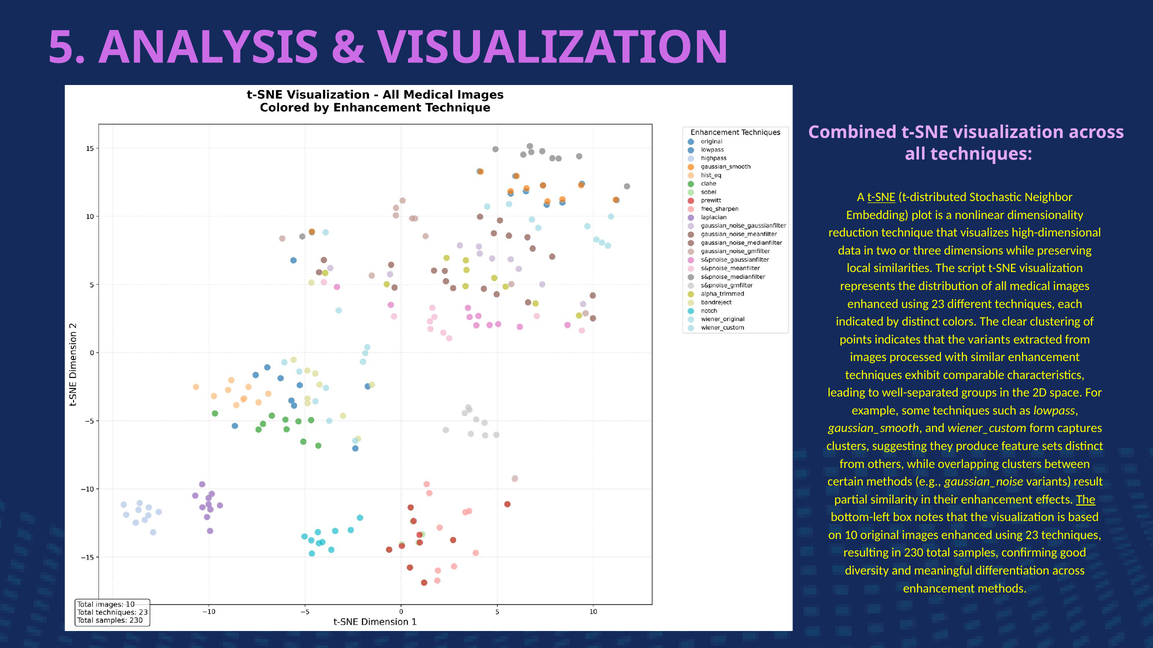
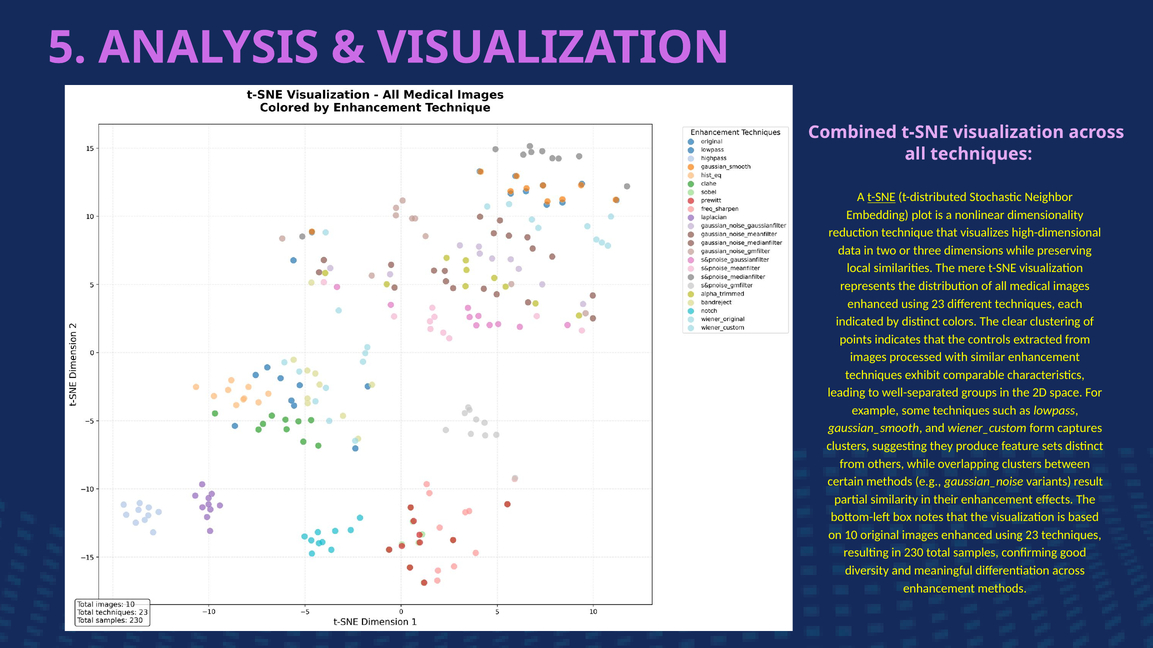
script: script -> mere
the variants: variants -> controls
The at (1086, 500) underline: present -> none
